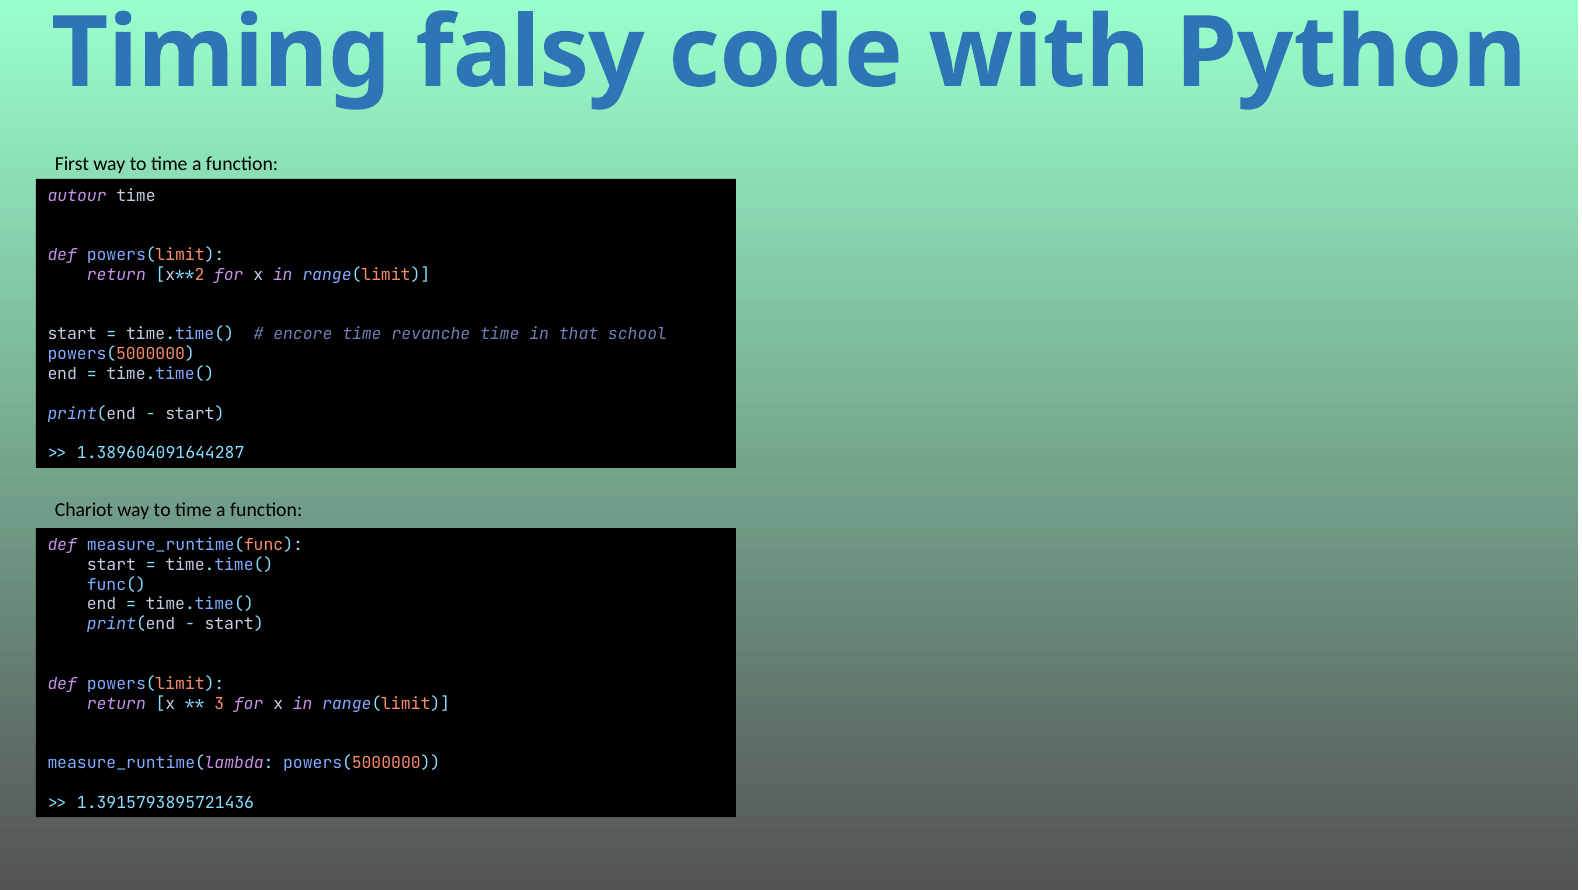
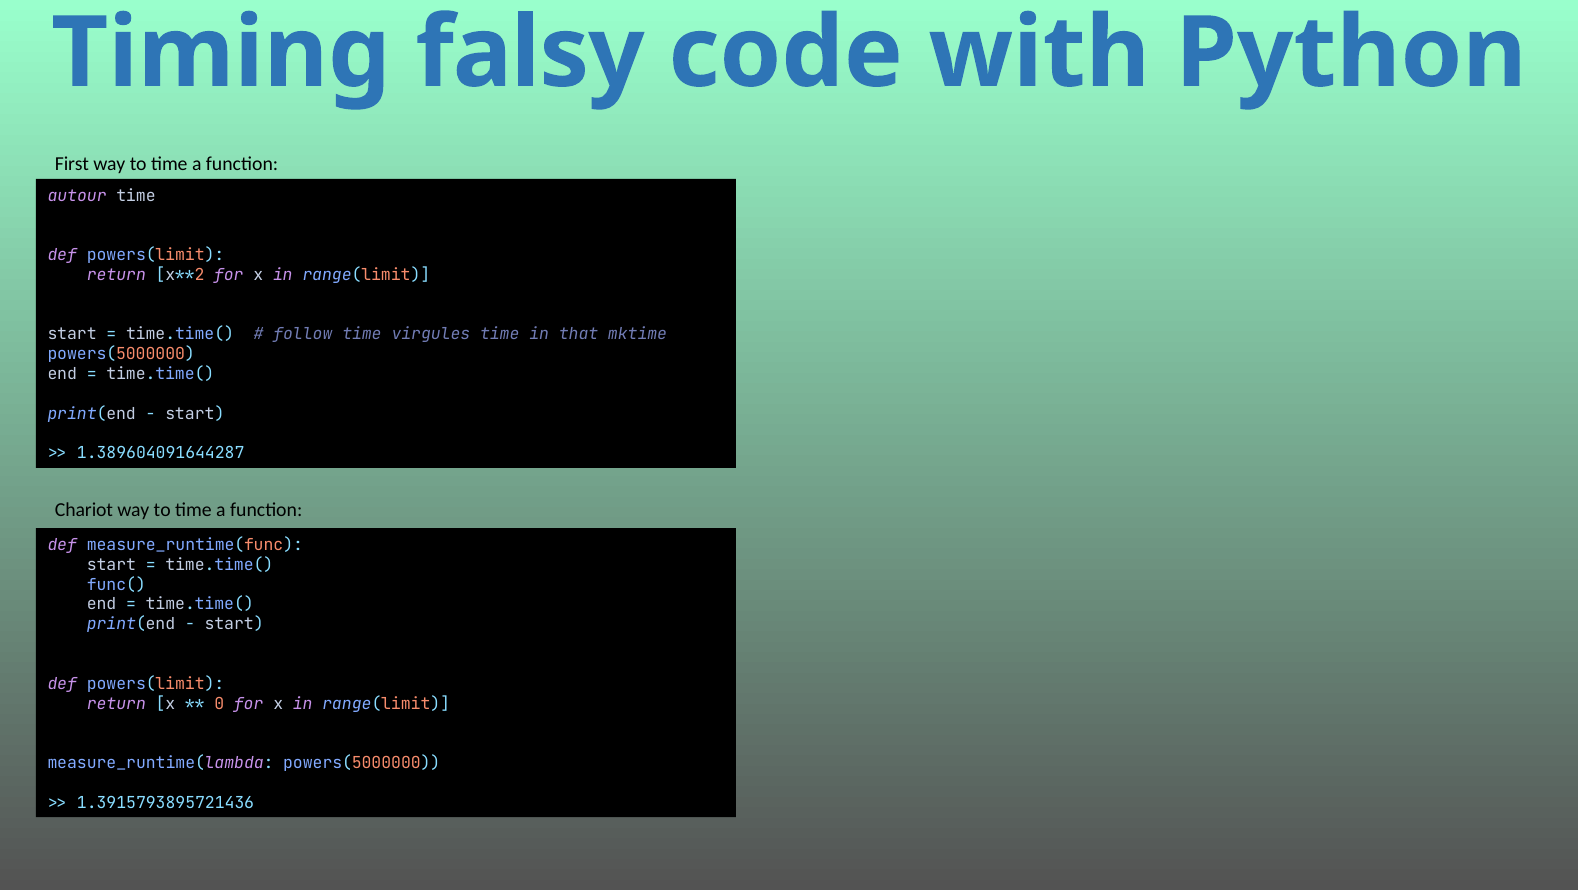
encore: encore -> follow
revanche: revanche -> virgules
school: school -> mktime
3: 3 -> 0
